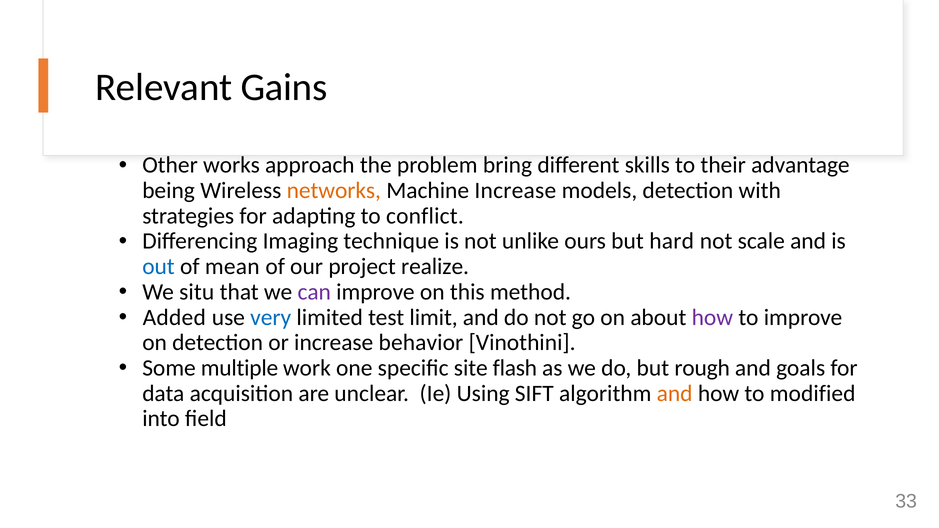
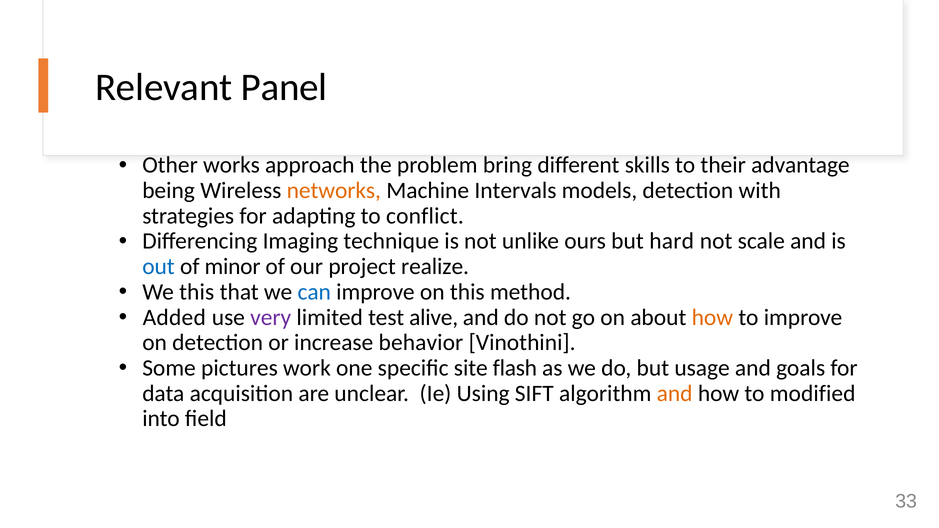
Gains: Gains -> Panel
Machine Increase: Increase -> Intervals
mean: mean -> minor
We situ: situ -> this
can colour: purple -> blue
very colour: blue -> purple
limit: limit -> alive
how at (712, 317) colour: purple -> orange
multiple: multiple -> pictures
rough: rough -> usage
